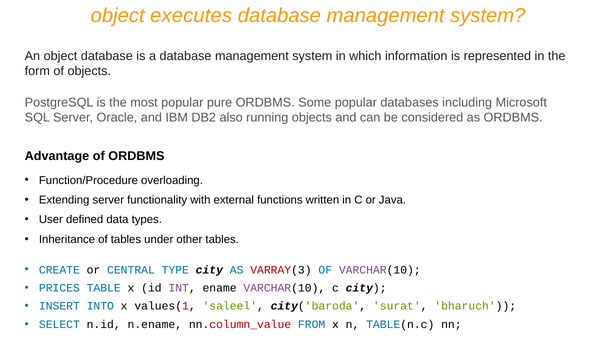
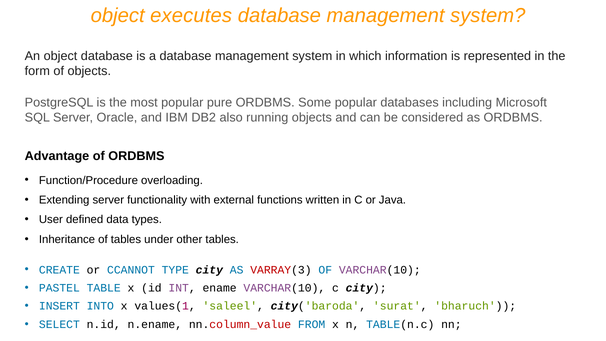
CENTRAL: CENTRAL -> CCANNOT
PRICES: PRICES -> PASTEL
